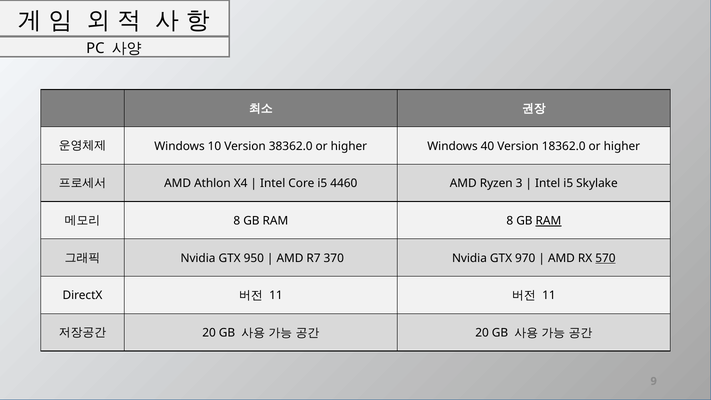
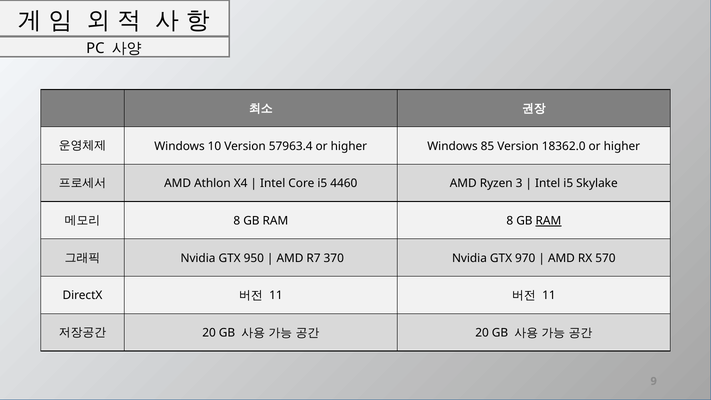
38362.0: 38362.0 -> 57963.4
40: 40 -> 85
570 underline: present -> none
